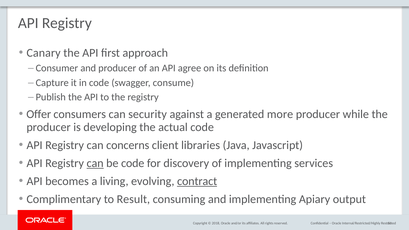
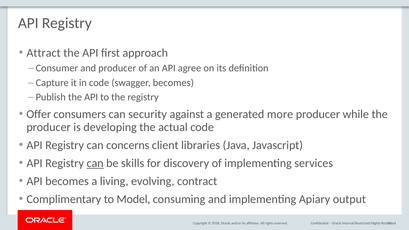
Canary: Canary -> Attract
swagger consume: consume -> becomes
be code: code -> skills
contract underline: present -> none
Result: Result -> Model
